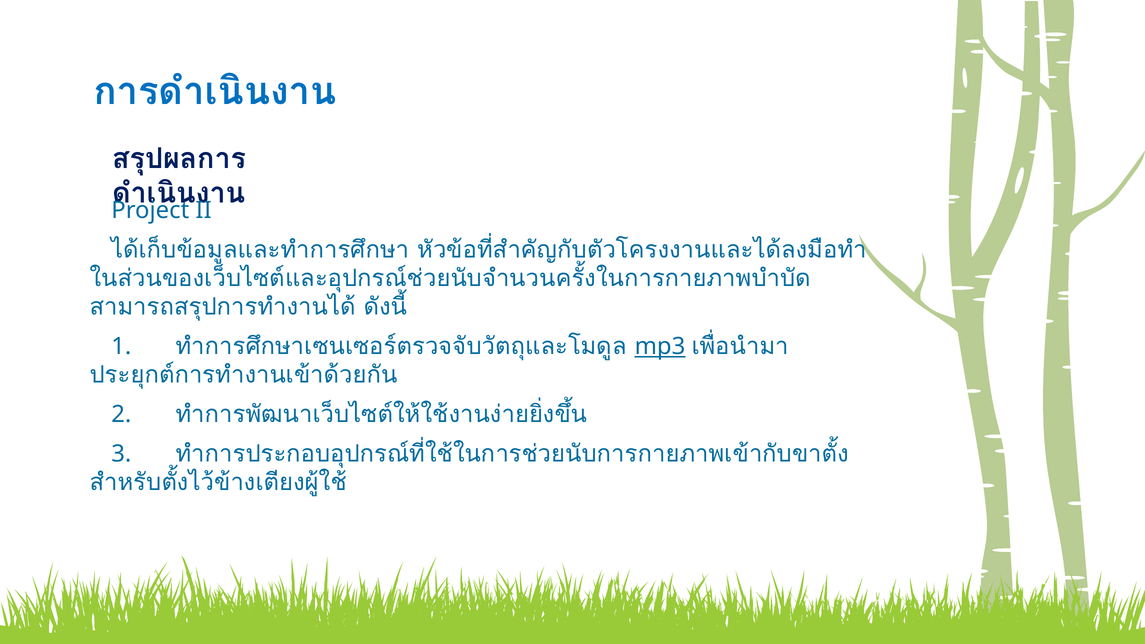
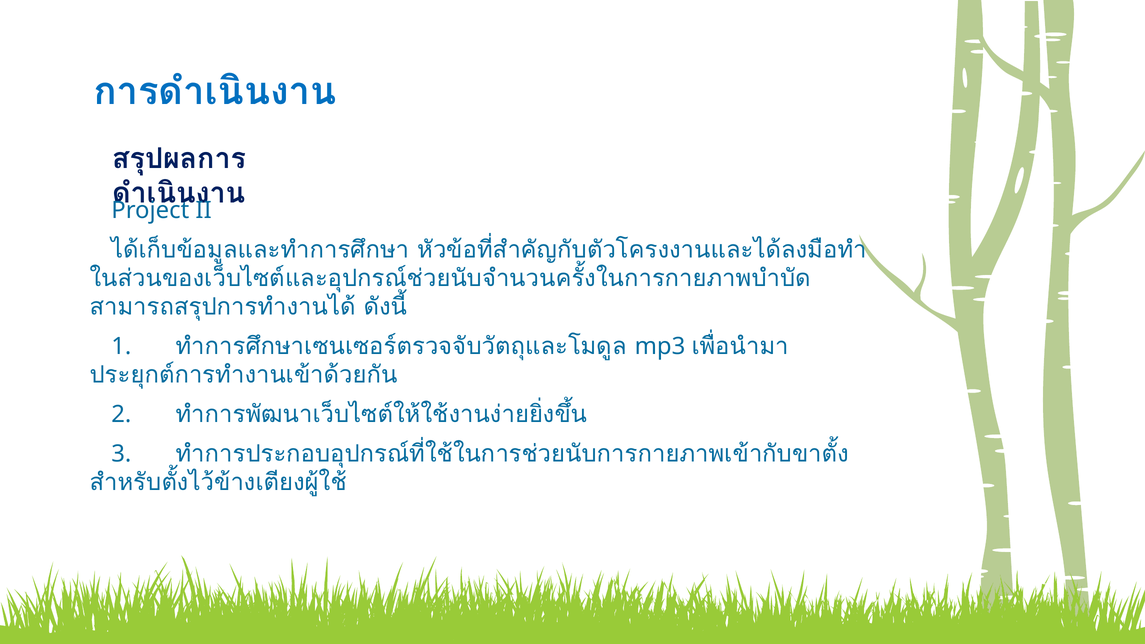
mp3 underline: present -> none
